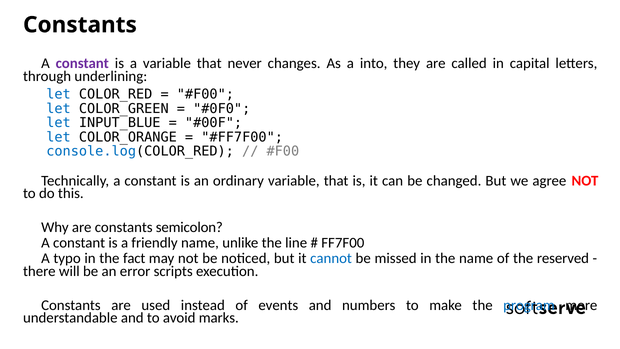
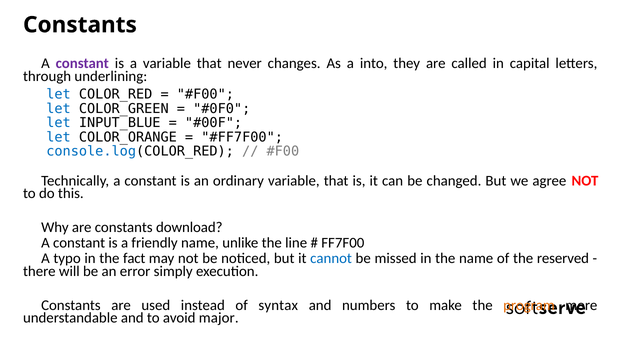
semicolon: semicolon -> download
scripts: scripts -> simply
events: events -> syntax
program colour: blue -> orange
marks: marks -> major
